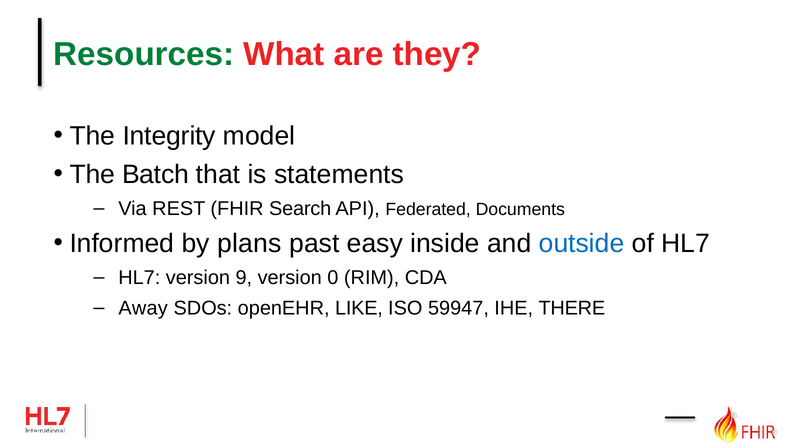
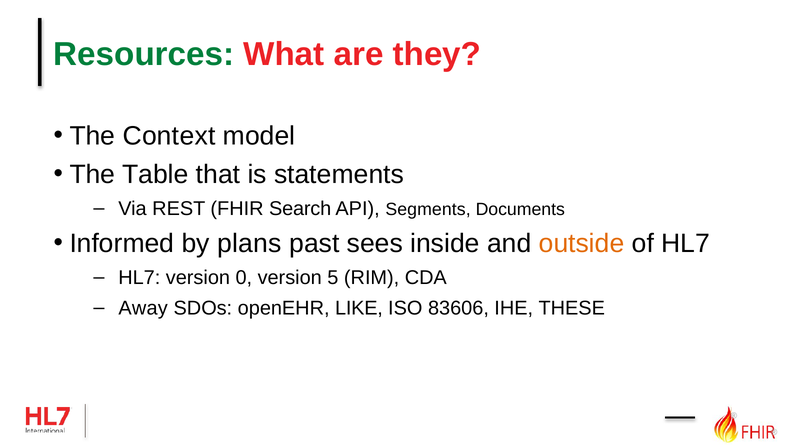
Integrity: Integrity -> Context
Batch: Batch -> Table
Federated: Federated -> Segments
easy: easy -> sees
outside colour: blue -> orange
9: 9 -> 0
0: 0 -> 5
59947: 59947 -> 83606
THERE: THERE -> THESE
